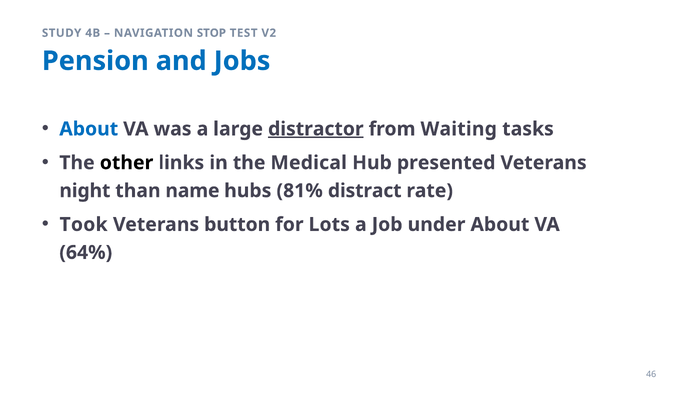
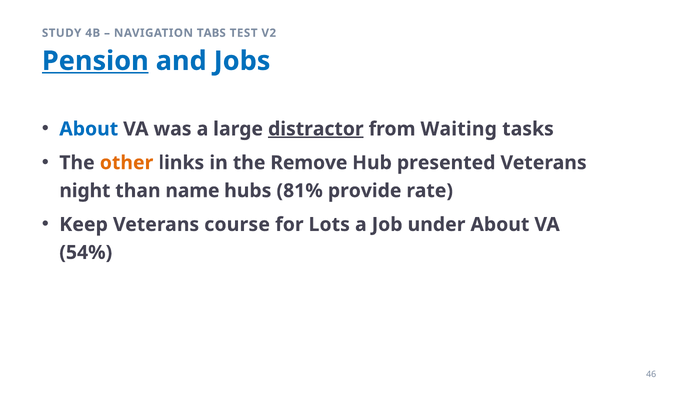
STOP: STOP -> TABS
Pension underline: none -> present
other colour: black -> orange
Medical: Medical -> Remove
distract: distract -> provide
Took: Took -> Keep
button: button -> course
64%: 64% -> 54%
